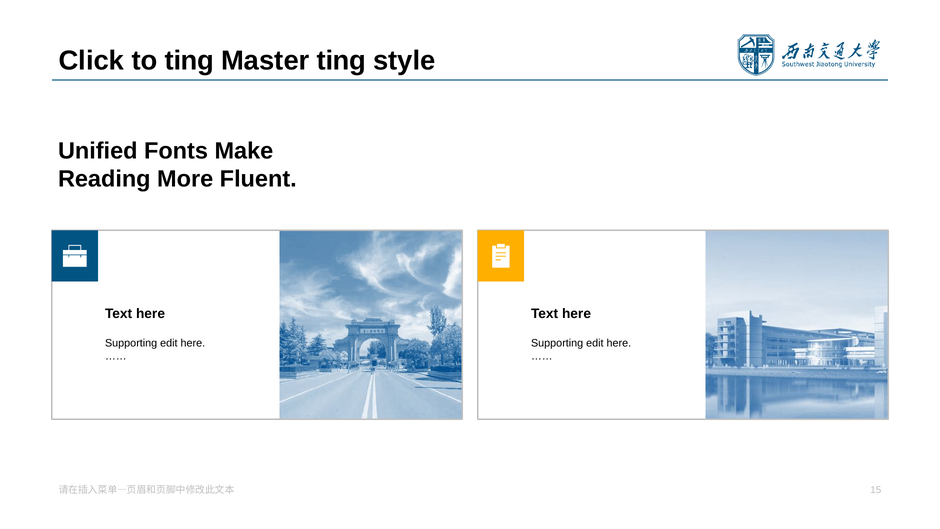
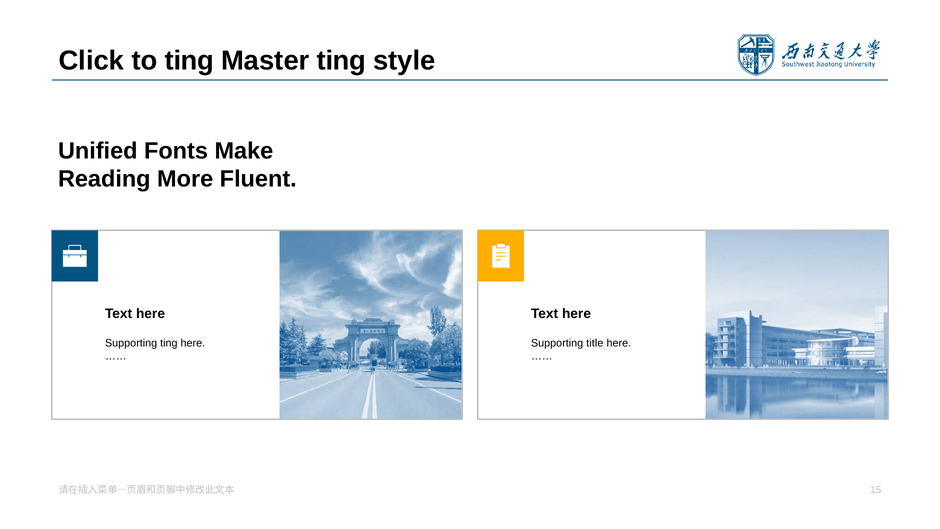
edit at (169, 343): edit -> ting
edit at (595, 343): edit -> title
